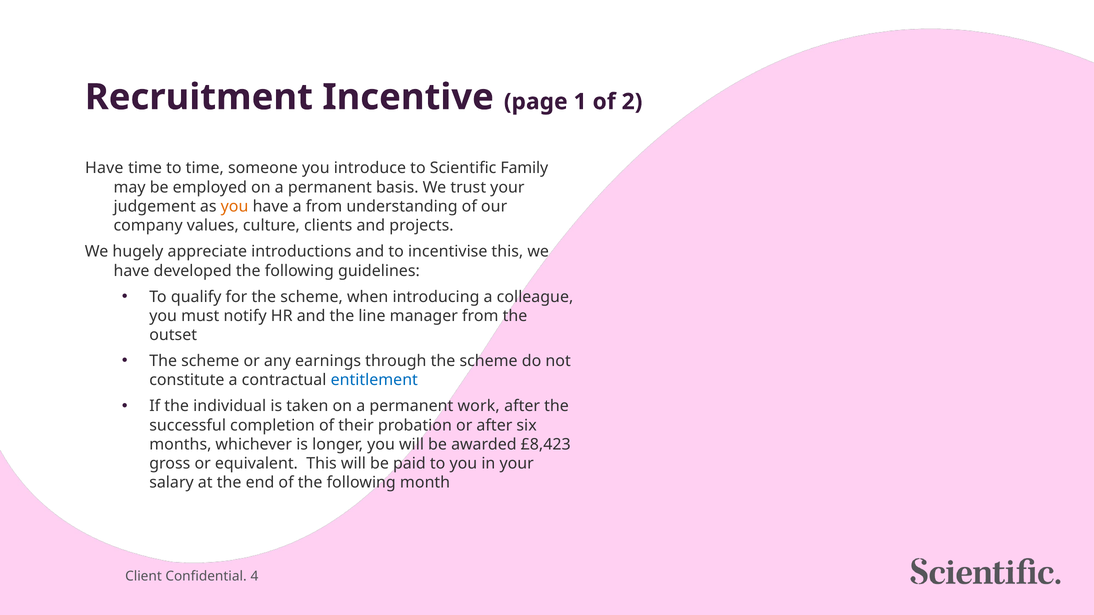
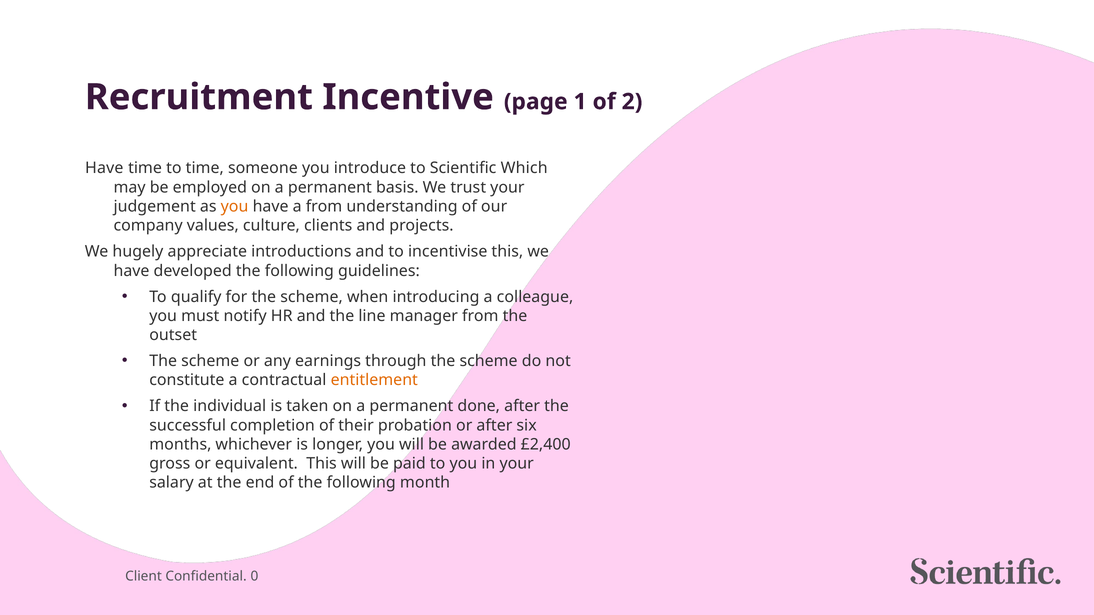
Family: Family -> Which
entitlement colour: blue -> orange
work: work -> done
£8,423: £8,423 -> £2,400
4: 4 -> 0
